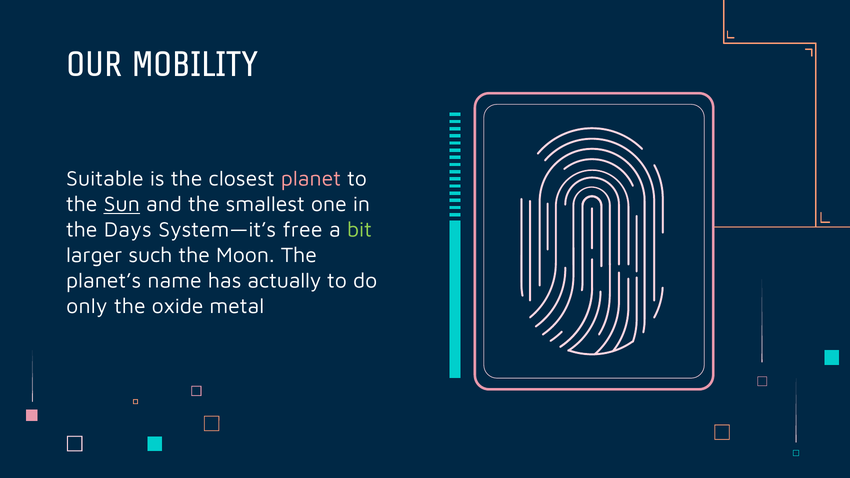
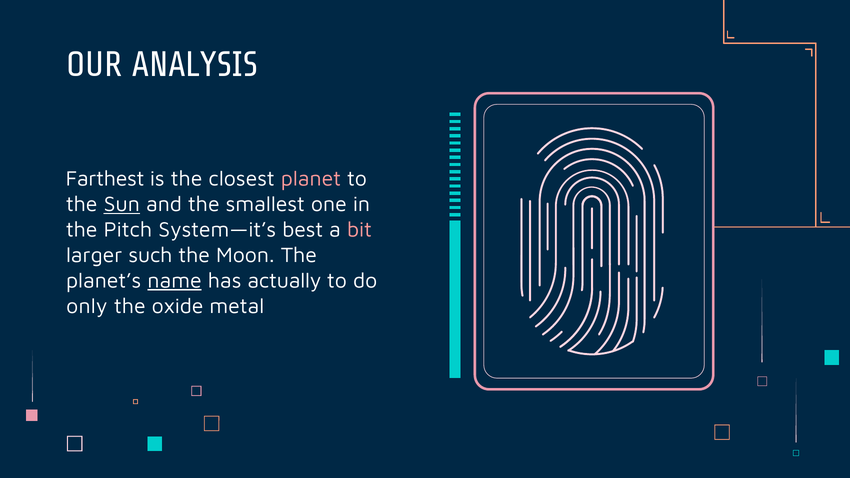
MOBILITY: MOBILITY -> ANALYSIS
Suitable: Suitable -> Farthest
Days: Days -> Pitch
free: free -> best
bit colour: light green -> pink
name underline: none -> present
